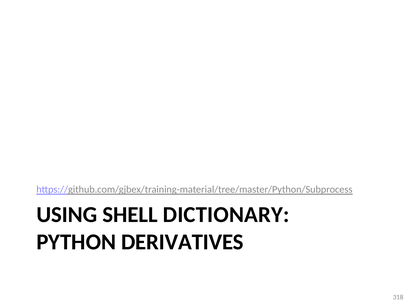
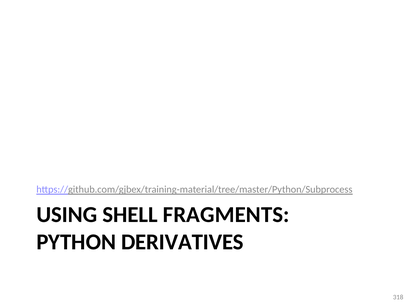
DICTIONARY: DICTIONARY -> FRAGMENTS
